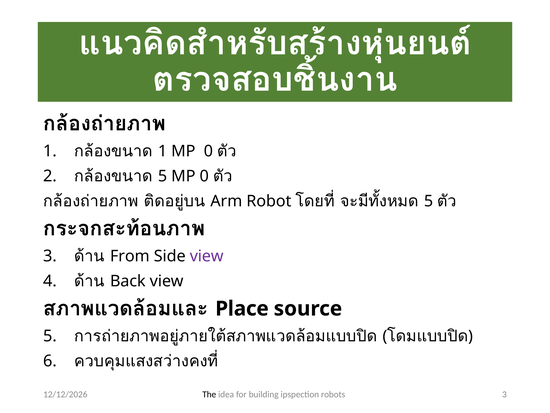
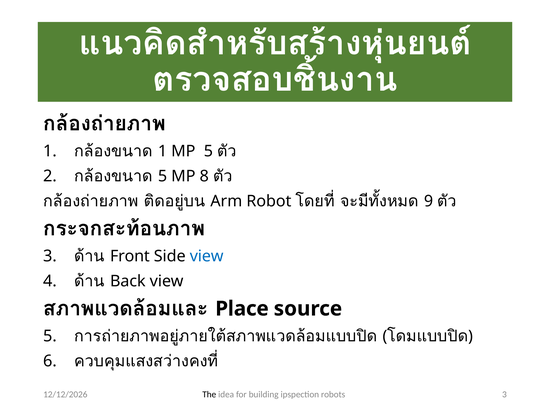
1 MP 0: 0 -> 5
5 MP 0: 0 -> 8
5 at (429, 201): 5 -> 9
From: From -> Front
view at (207, 256) colour: purple -> blue
